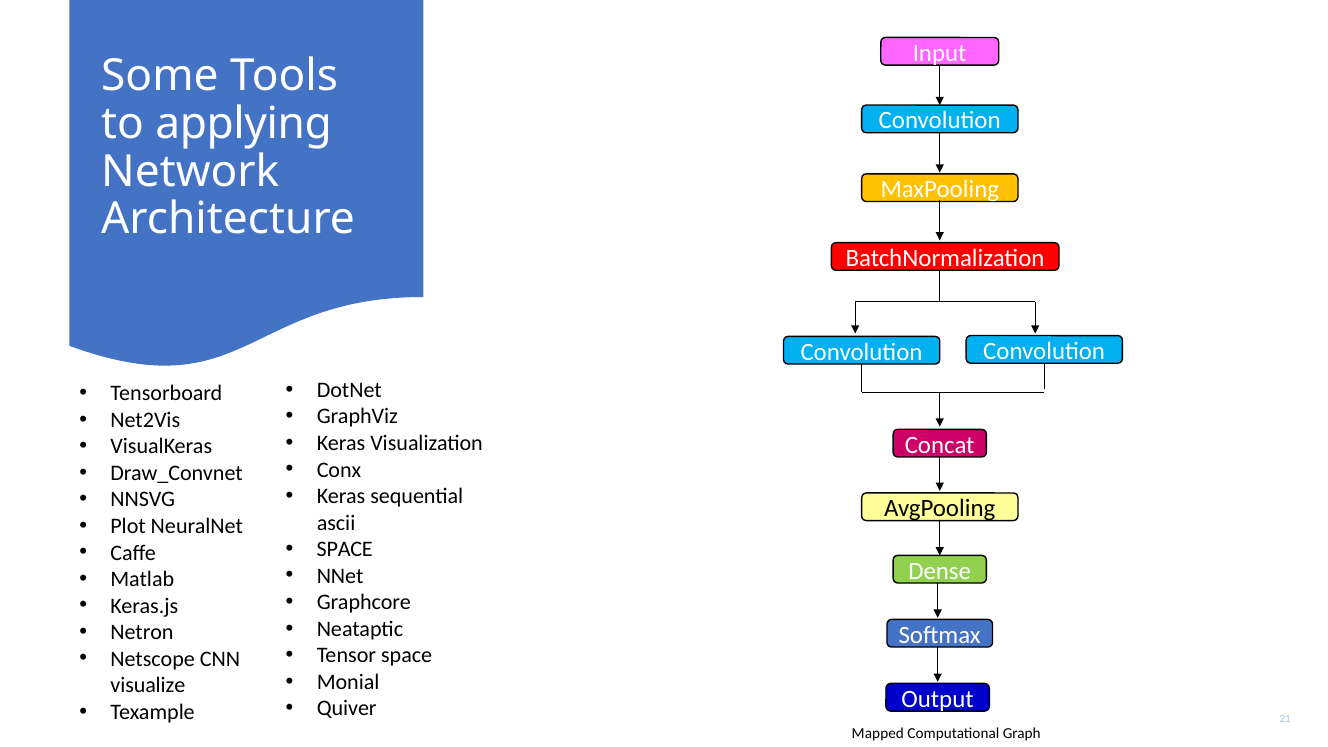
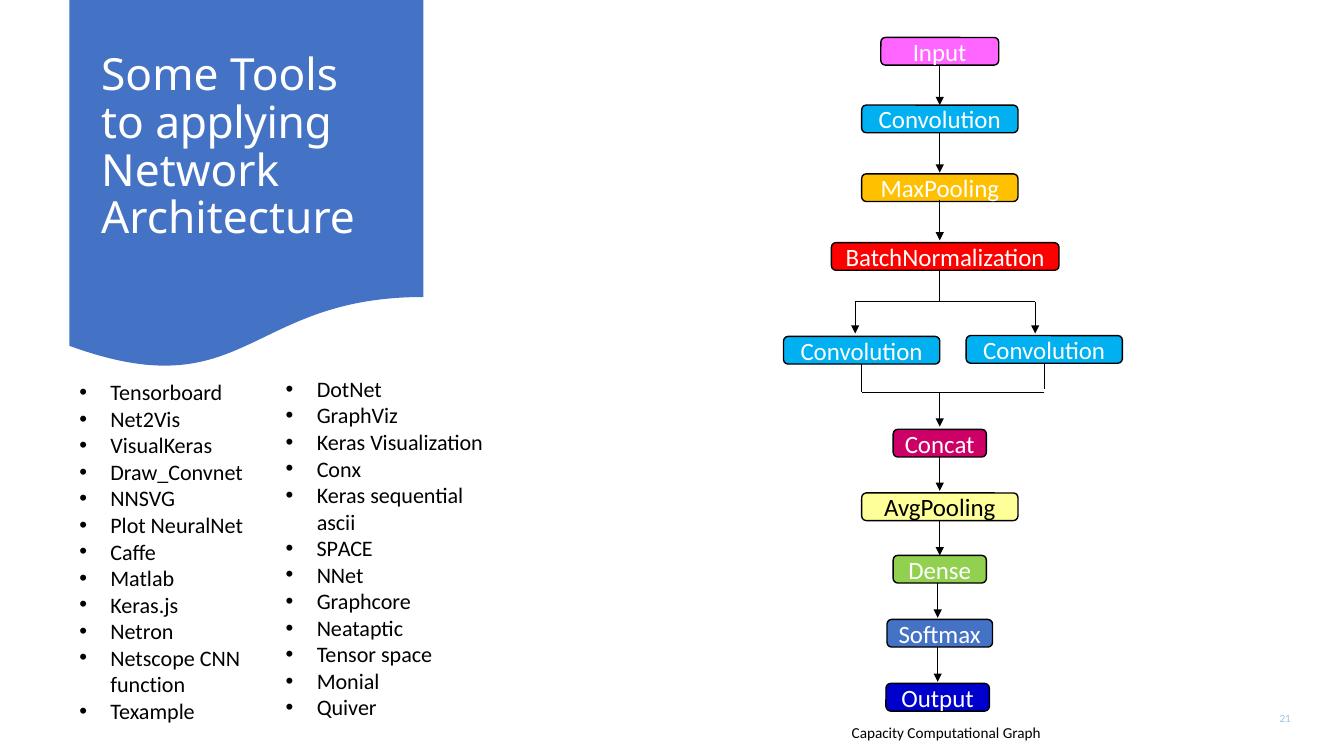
visualize: visualize -> function
Mapped: Mapped -> Capacity
